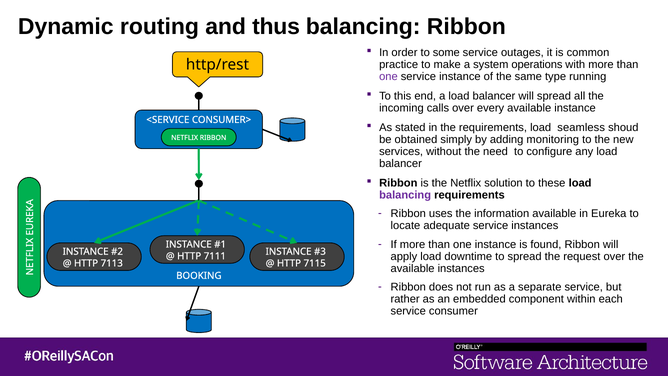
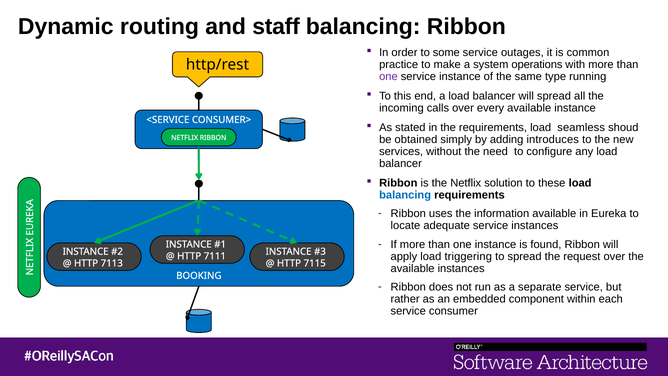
thus: thus -> staff
monitoring: monitoring -> introduces
balancing at (405, 195) colour: purple -> blue
downtime: downtime -> triggering
